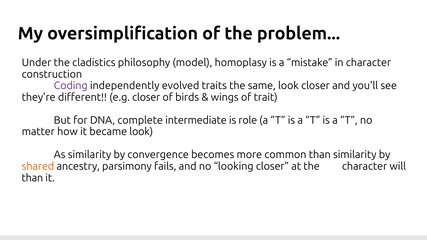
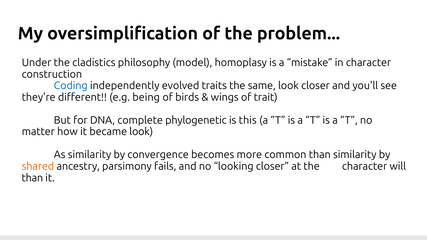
Coding colour: purple -> blue
e.g closer: closer -> being
intermediate: intermediate -> phylogenetic
role: role -> this
